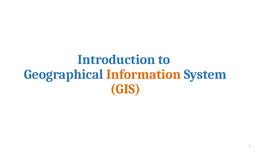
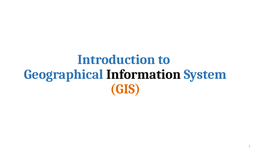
Information colour: orange -> black
